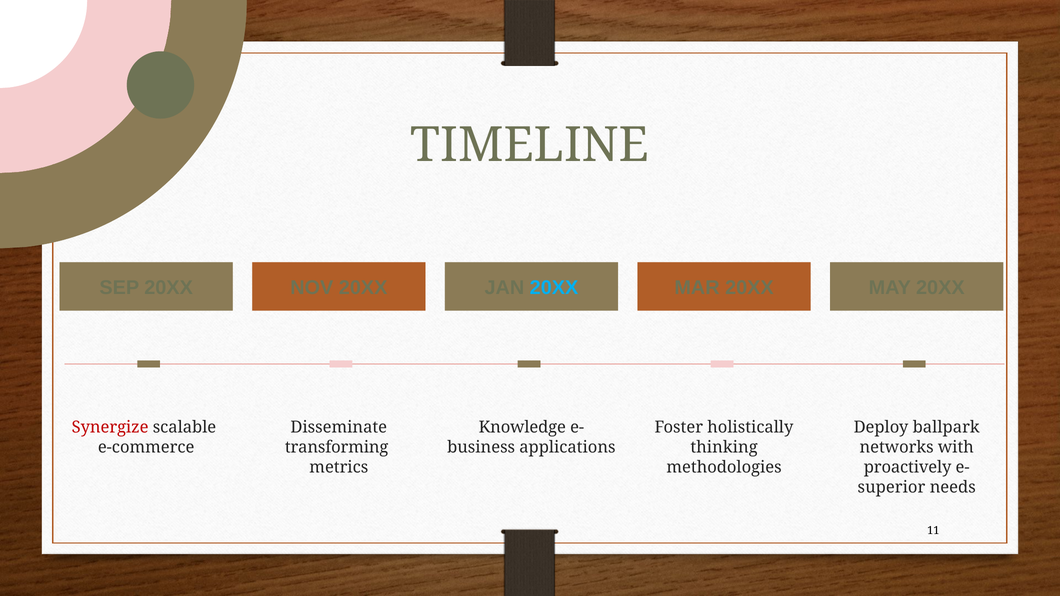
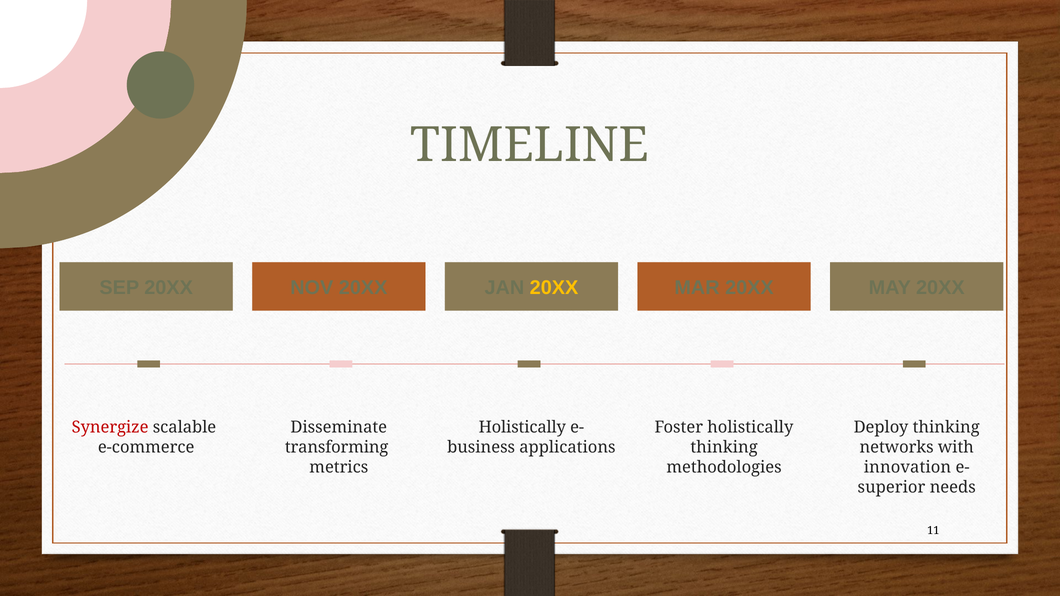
20XX at (554, 288) colour: light blue -> yellow
Knowledge at (522, 428): Knowledge -> Holistically
Deploy ballpark: ballpark -> thinking
proactively: proactively -> innovation
